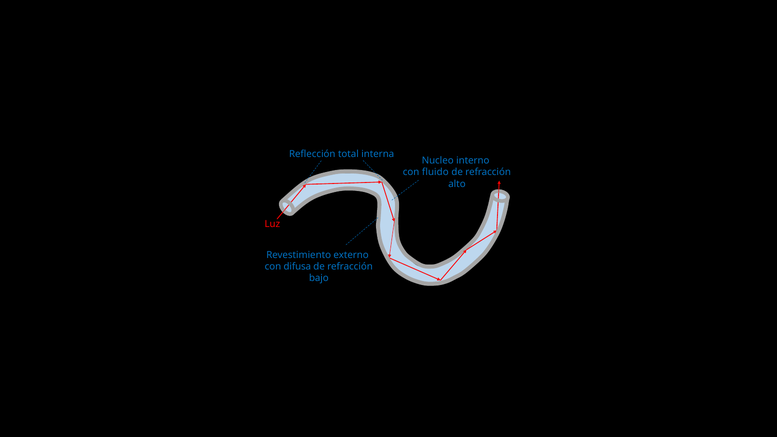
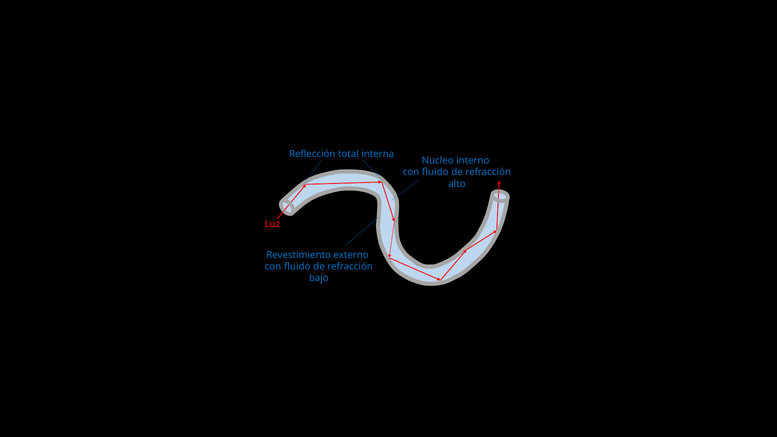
difusa at (297, 267): difusa -> fluido
